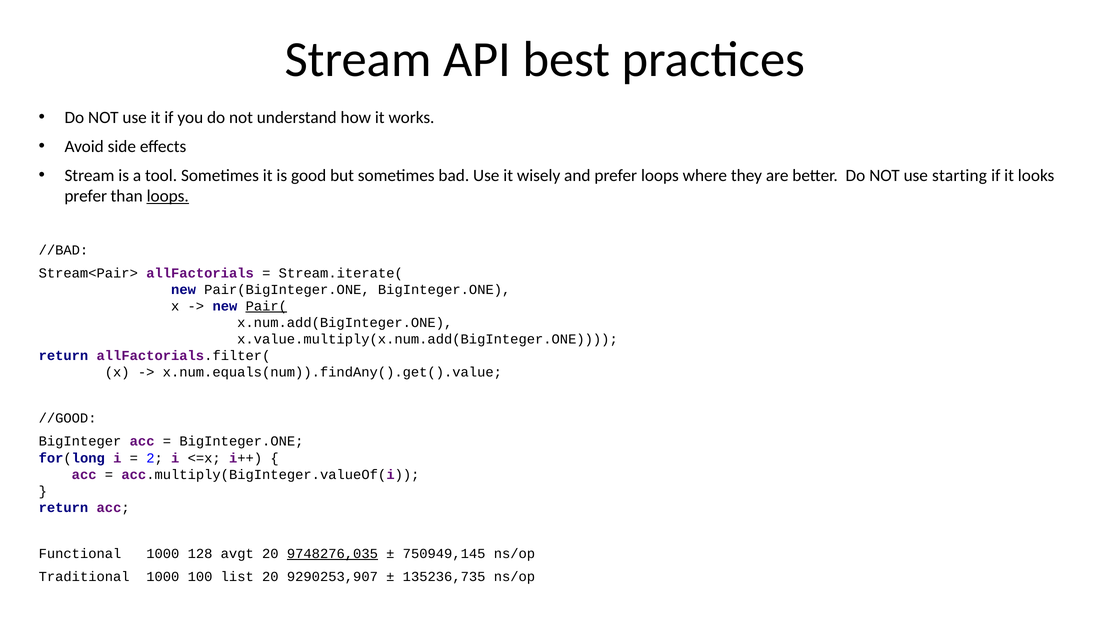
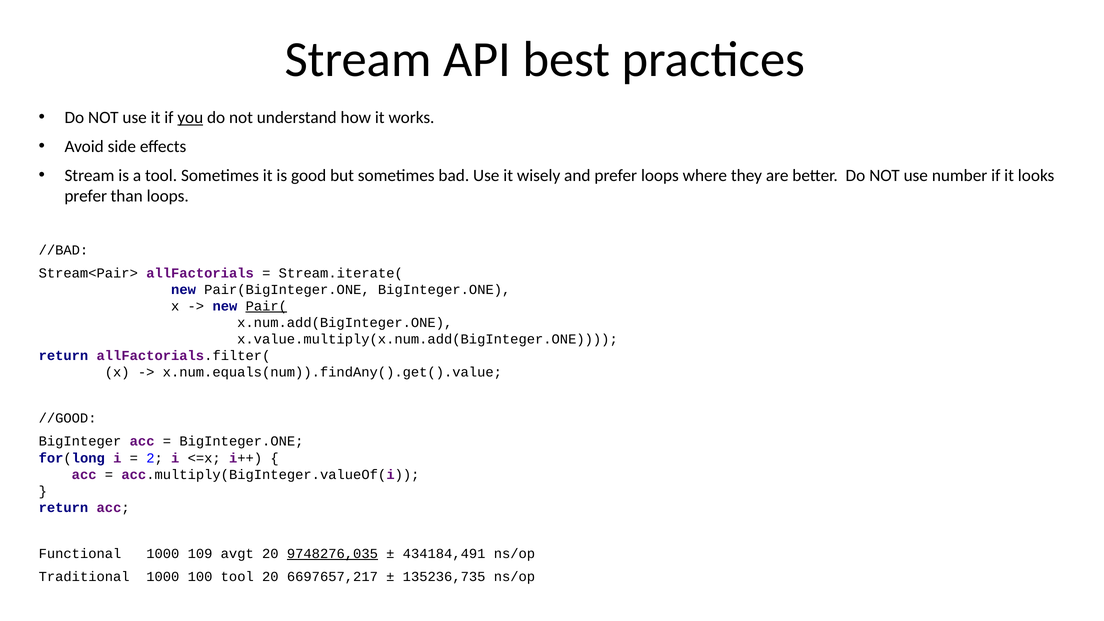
you underline: none -> present
starting: starting -> number
loops at (168, 196) underline: present -> none
128: 128 -> 109
750949,145: 750949,145 -> 434184,491
100 list: list -> tool
9290253,907: 9290253,907 -> 6697657,217
